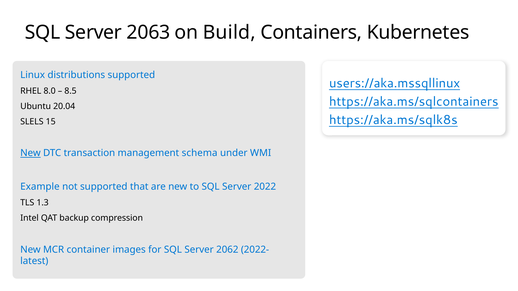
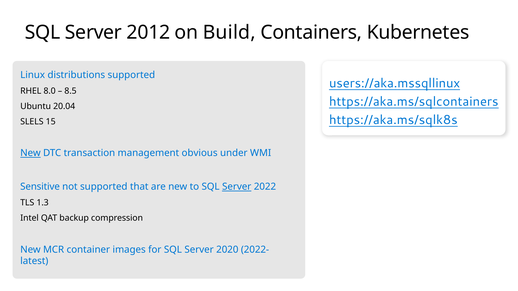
2063: 2063 -> 2012
schema: schema -> obvious
Example: Example -> Sensitive
Server at (237, 187) underline: none -> present
2062: 2062 -> 2020
